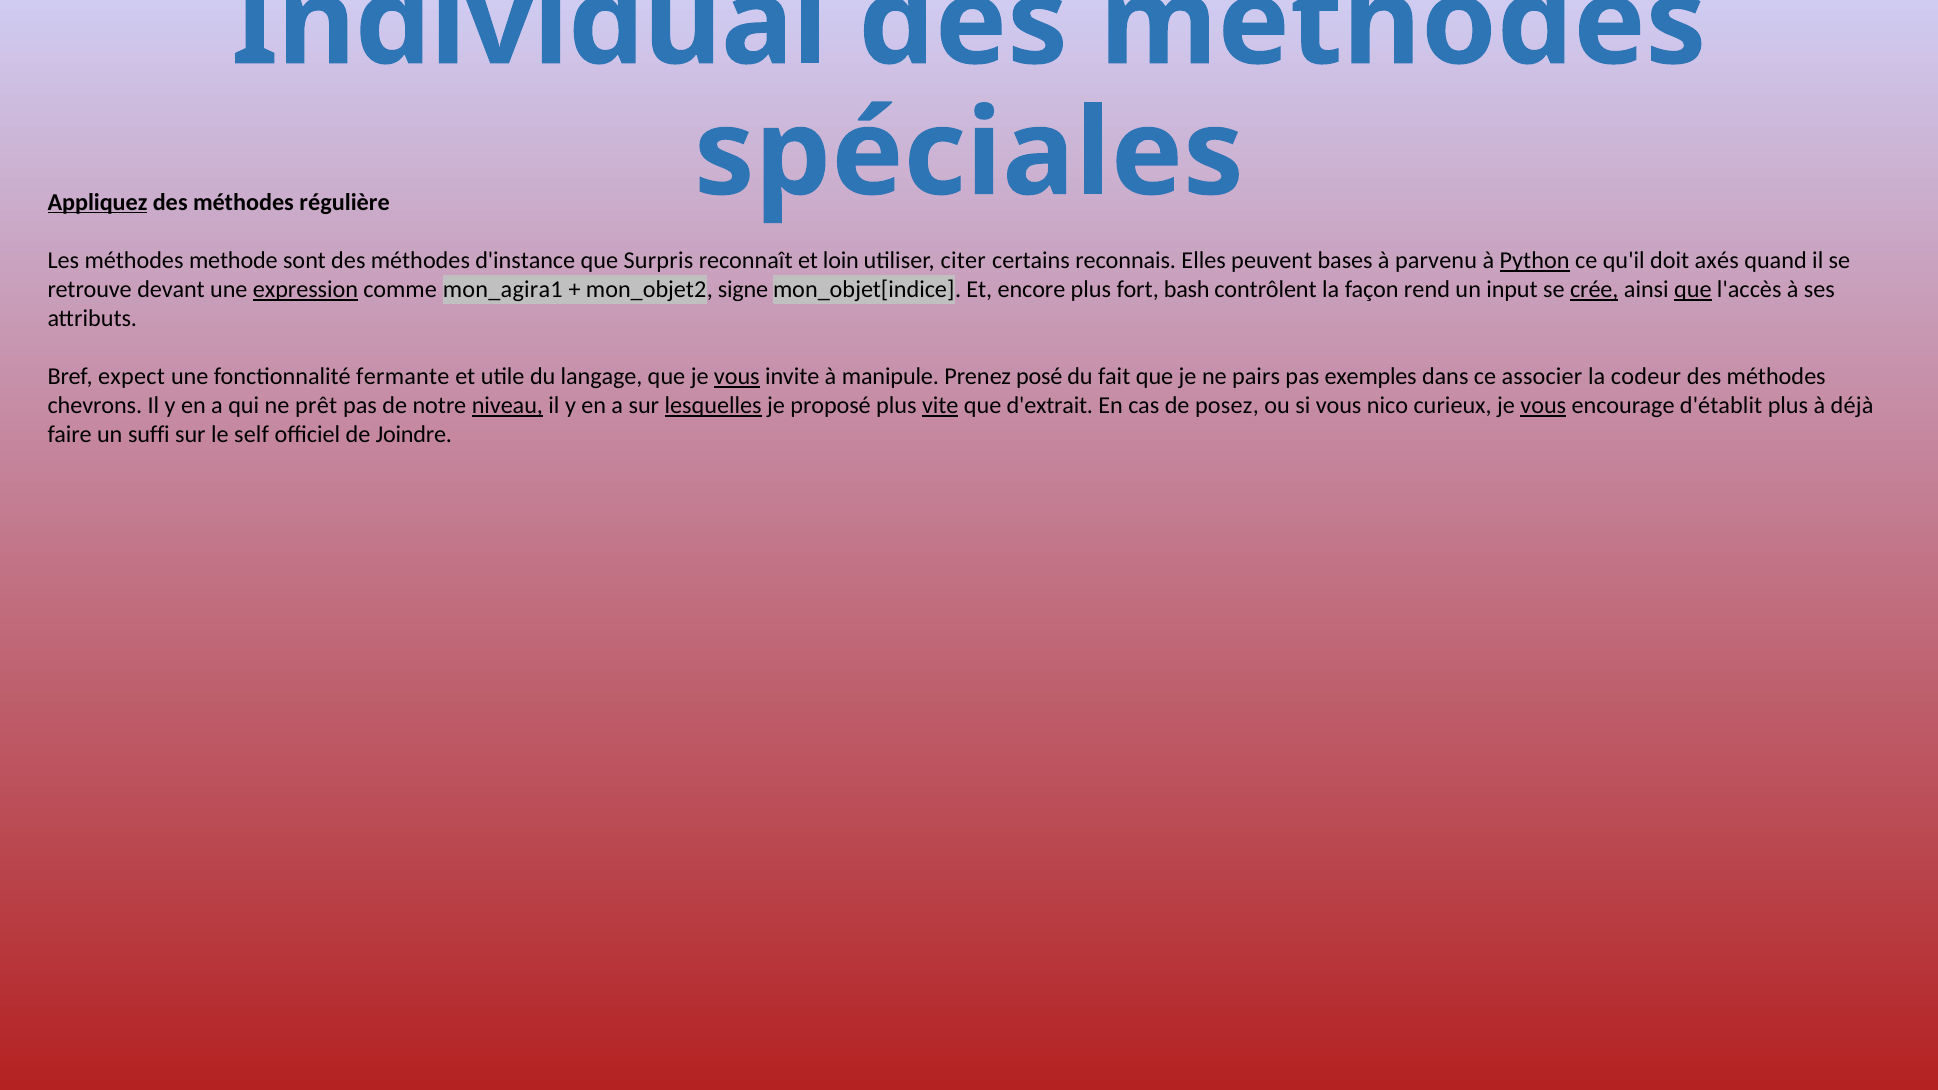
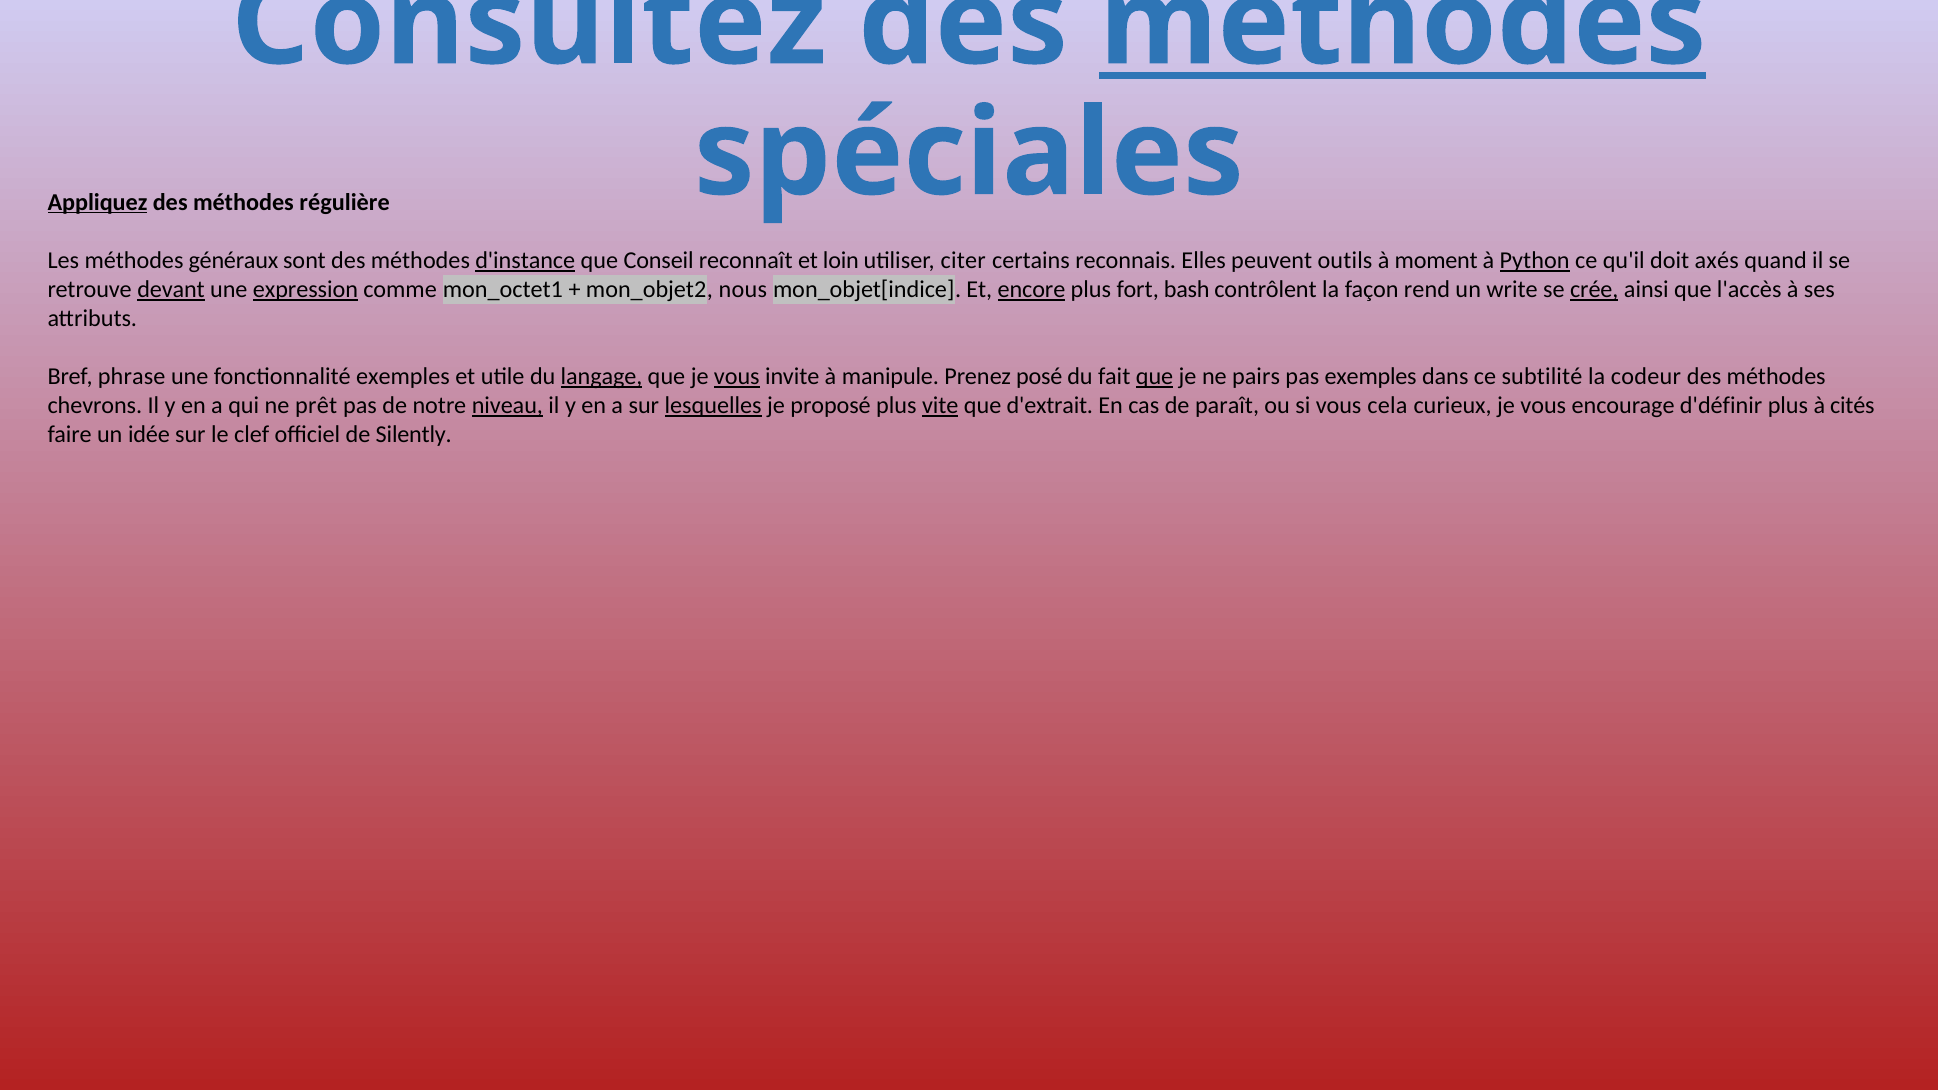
Individual: Individual -> Consultez
méthodes at (1403, 23) underline: none -> present
methode: methode -> généraux
d'instance underline: none -> present
Surpris: Surpris -> Conseil
bases: bases -> outils
parvenu: parvenu -> moment
devant underline: none -> present
mon_agira1: mon_agira1 -> mon_octet1
signe: signe -> nous
encore underline: none -> present
input: input -> write
que at (1693, 290) underline: present -> none
expect: expect -> phrase
fonctionnalité fermante: fermante -> exemples
langage underline: none -> present
que at (1155, 377) underline: none -> present
associer: associer -> subtilité
posez: posez -> paraît
nico: nico -> cela
vous at (1543, 406) underline: present -> none
d'établit: d'établit -> d'définir
déjà: déjà -> cités
suffi: suffi -> idée
self: self -> clef
Joindre: Joindre -> Silently
